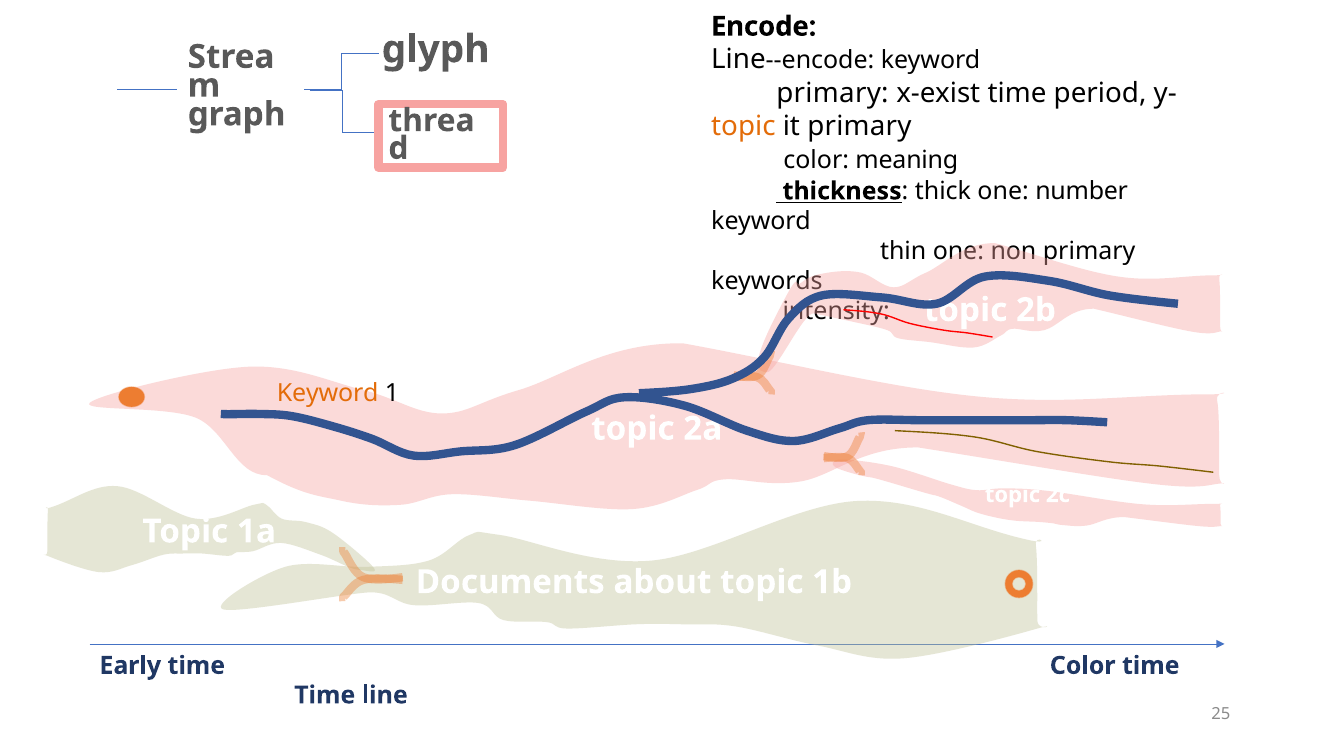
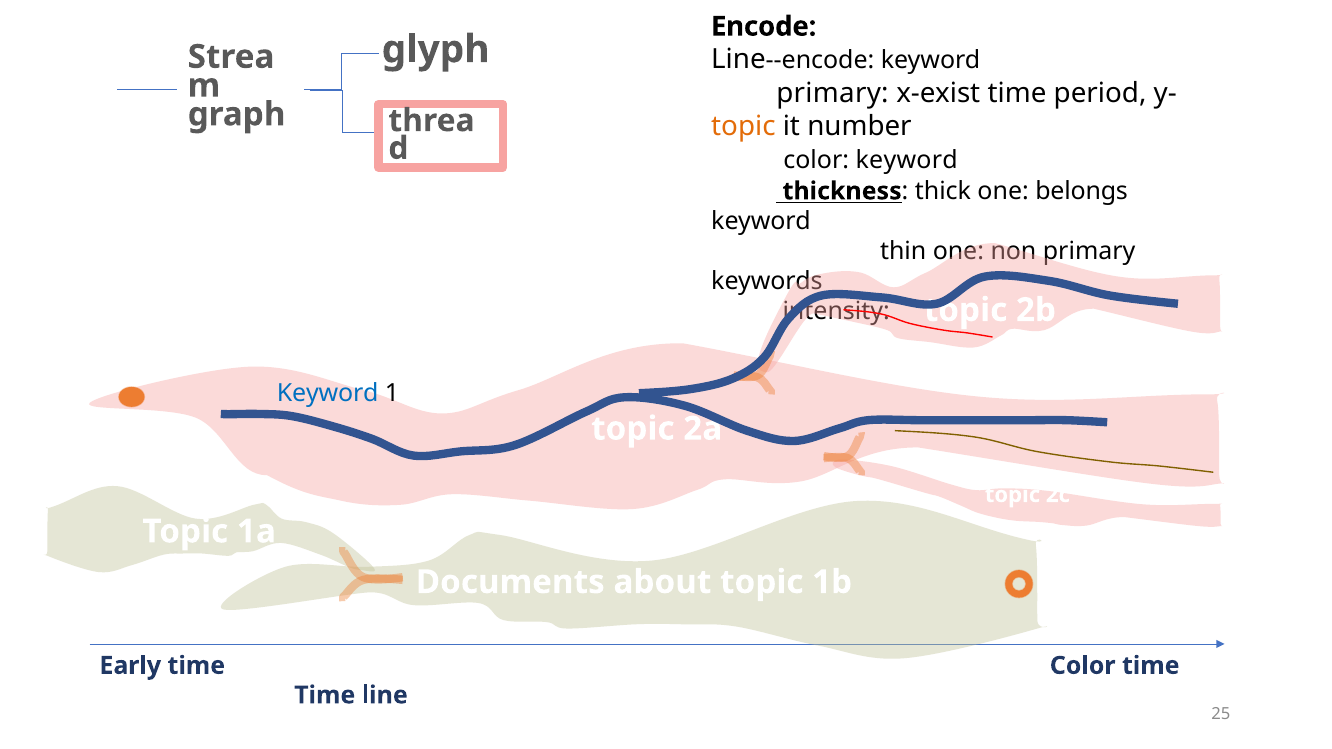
it primary: primary -> number
color meaning: meaning -> keyword
number: number -> belongs
Keyword at (328, 394) colour: orange -> blue
